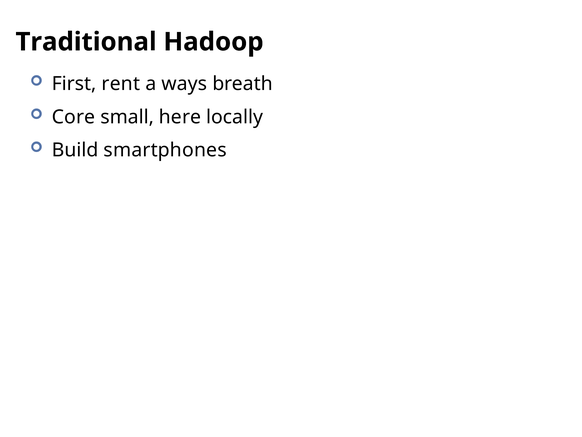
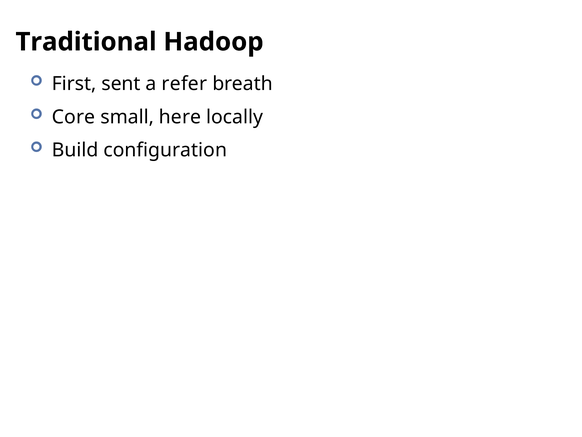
rent: rent -> sent
ways: ways -> refer
smartphones: smartphones -> configuration
